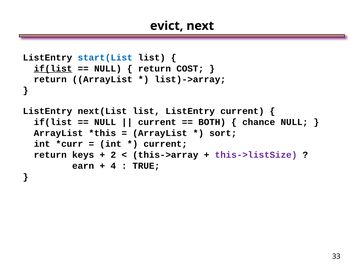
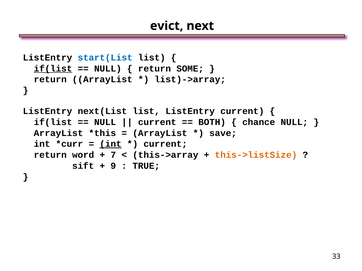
COST: COST -> SOME
sort: sort -> save
int at (111, 144) underline: none -> present
keys: keys -> word
2: 2 -> 7
this->listSize colour: purple -> orange
earn: earn -> sift
4: 4 -> 9
